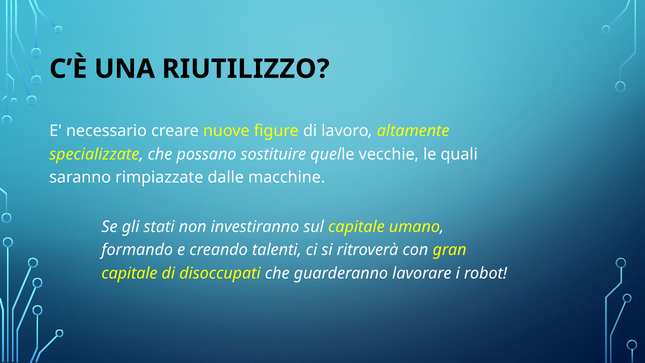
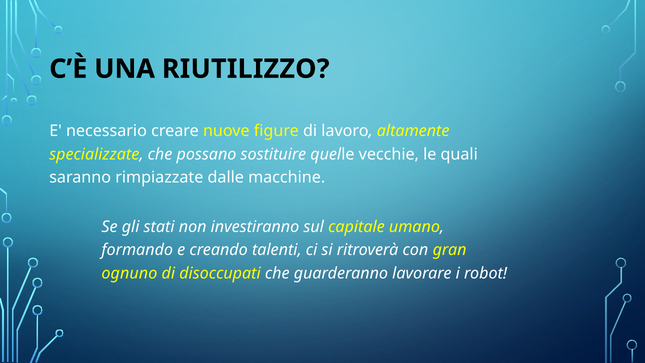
capitale at (129, 273): capitale -> ognuno
